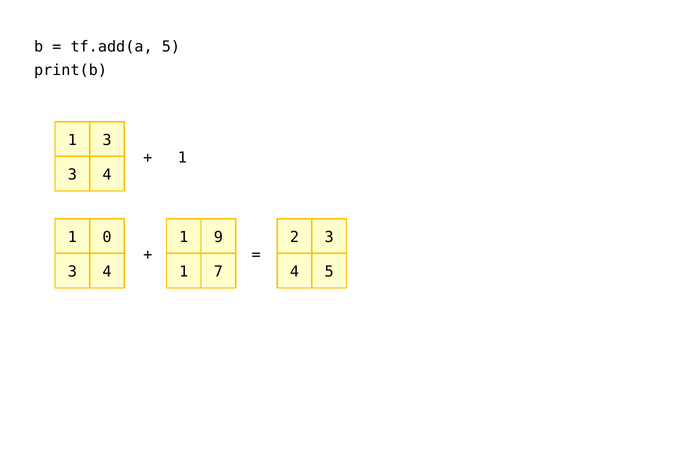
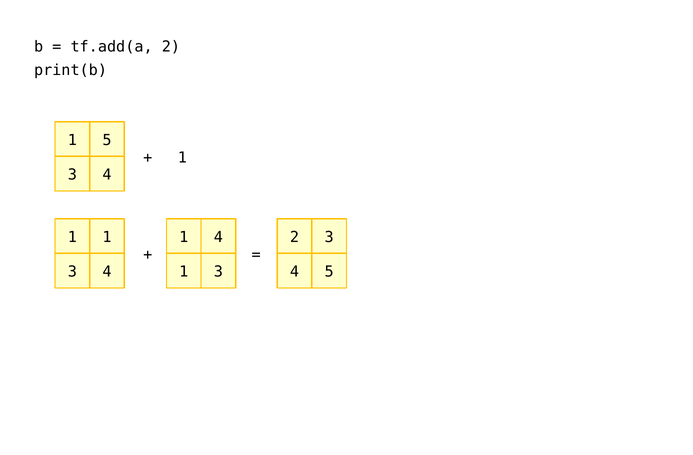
tf.add(a 5: 5 -> 2
1 3: 3 -> 5
1 0: 0 -> 1
1 9: 9 -> 4
7 at (218, 272): 7 -> 3
